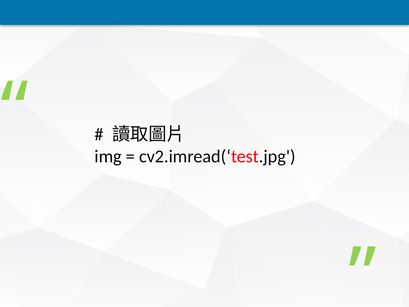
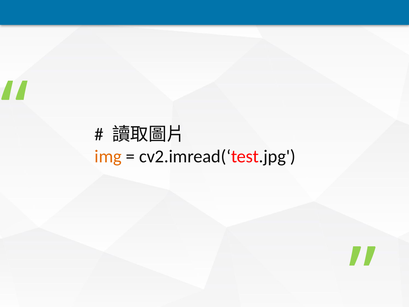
img colour: black -> orange
